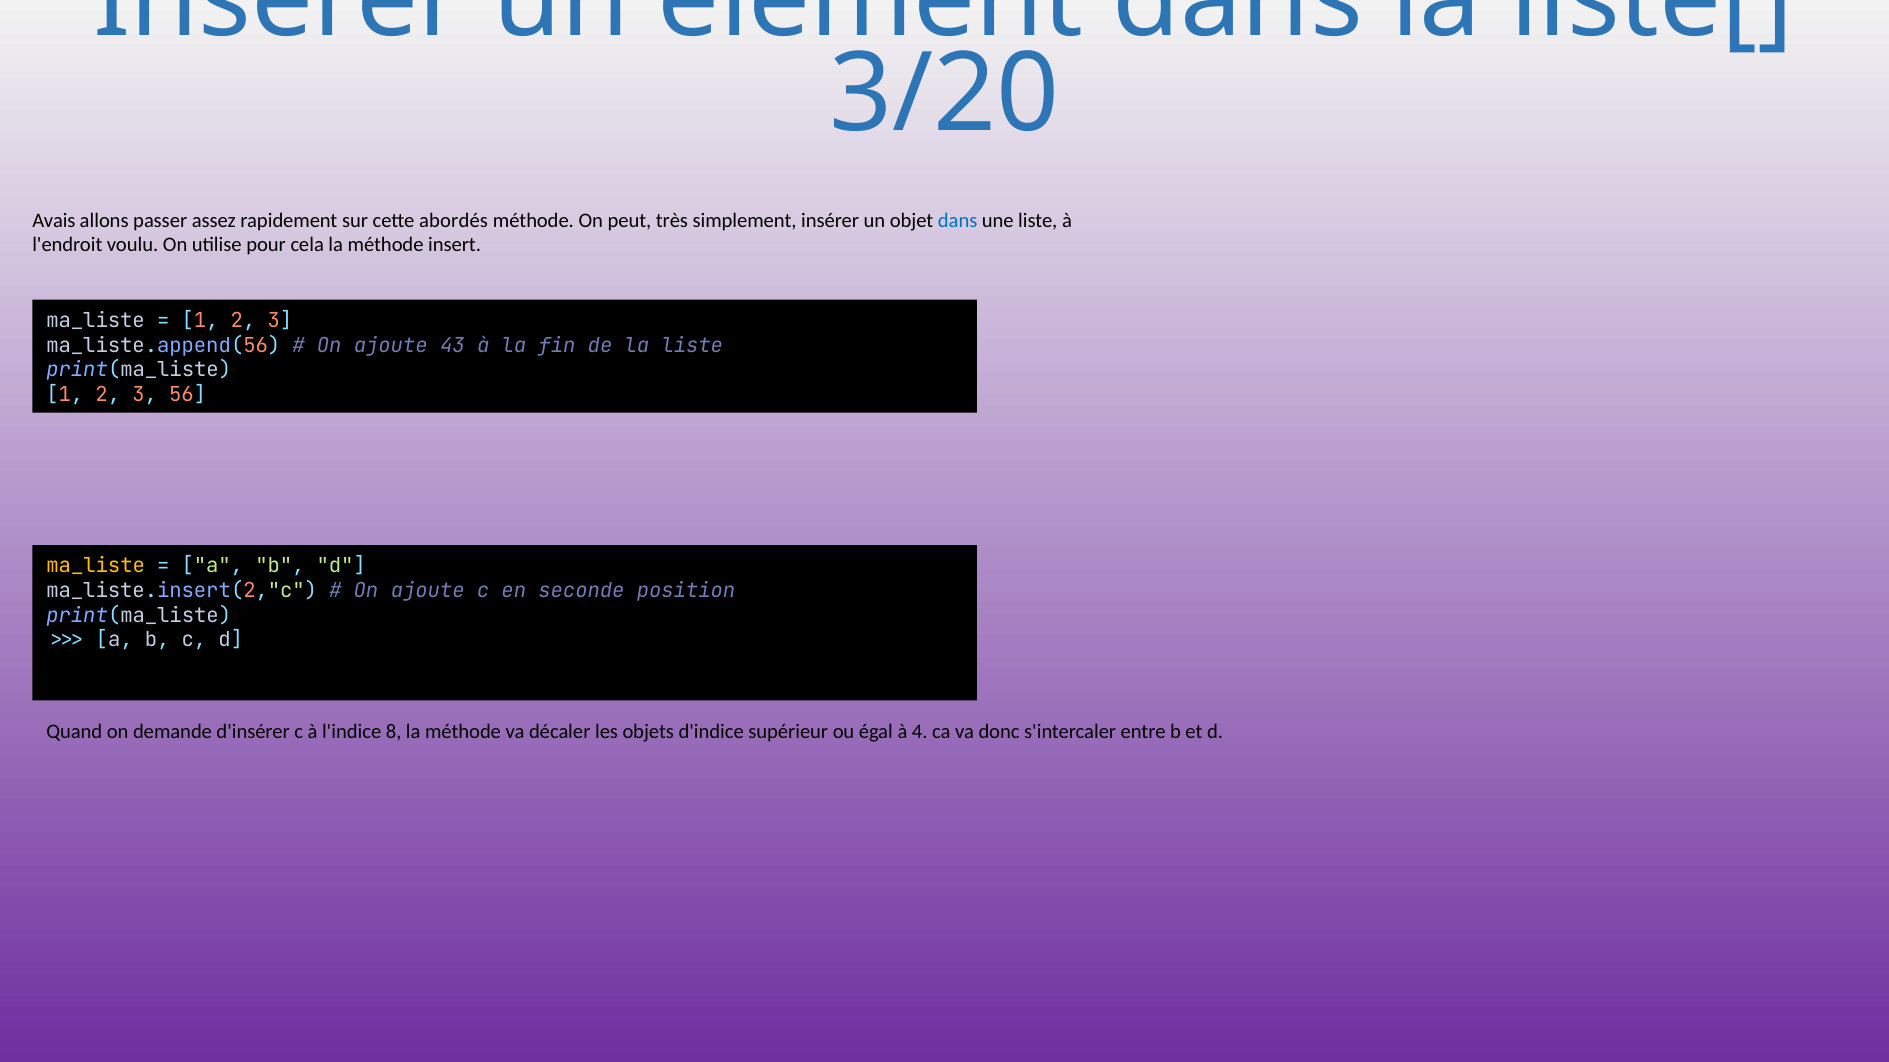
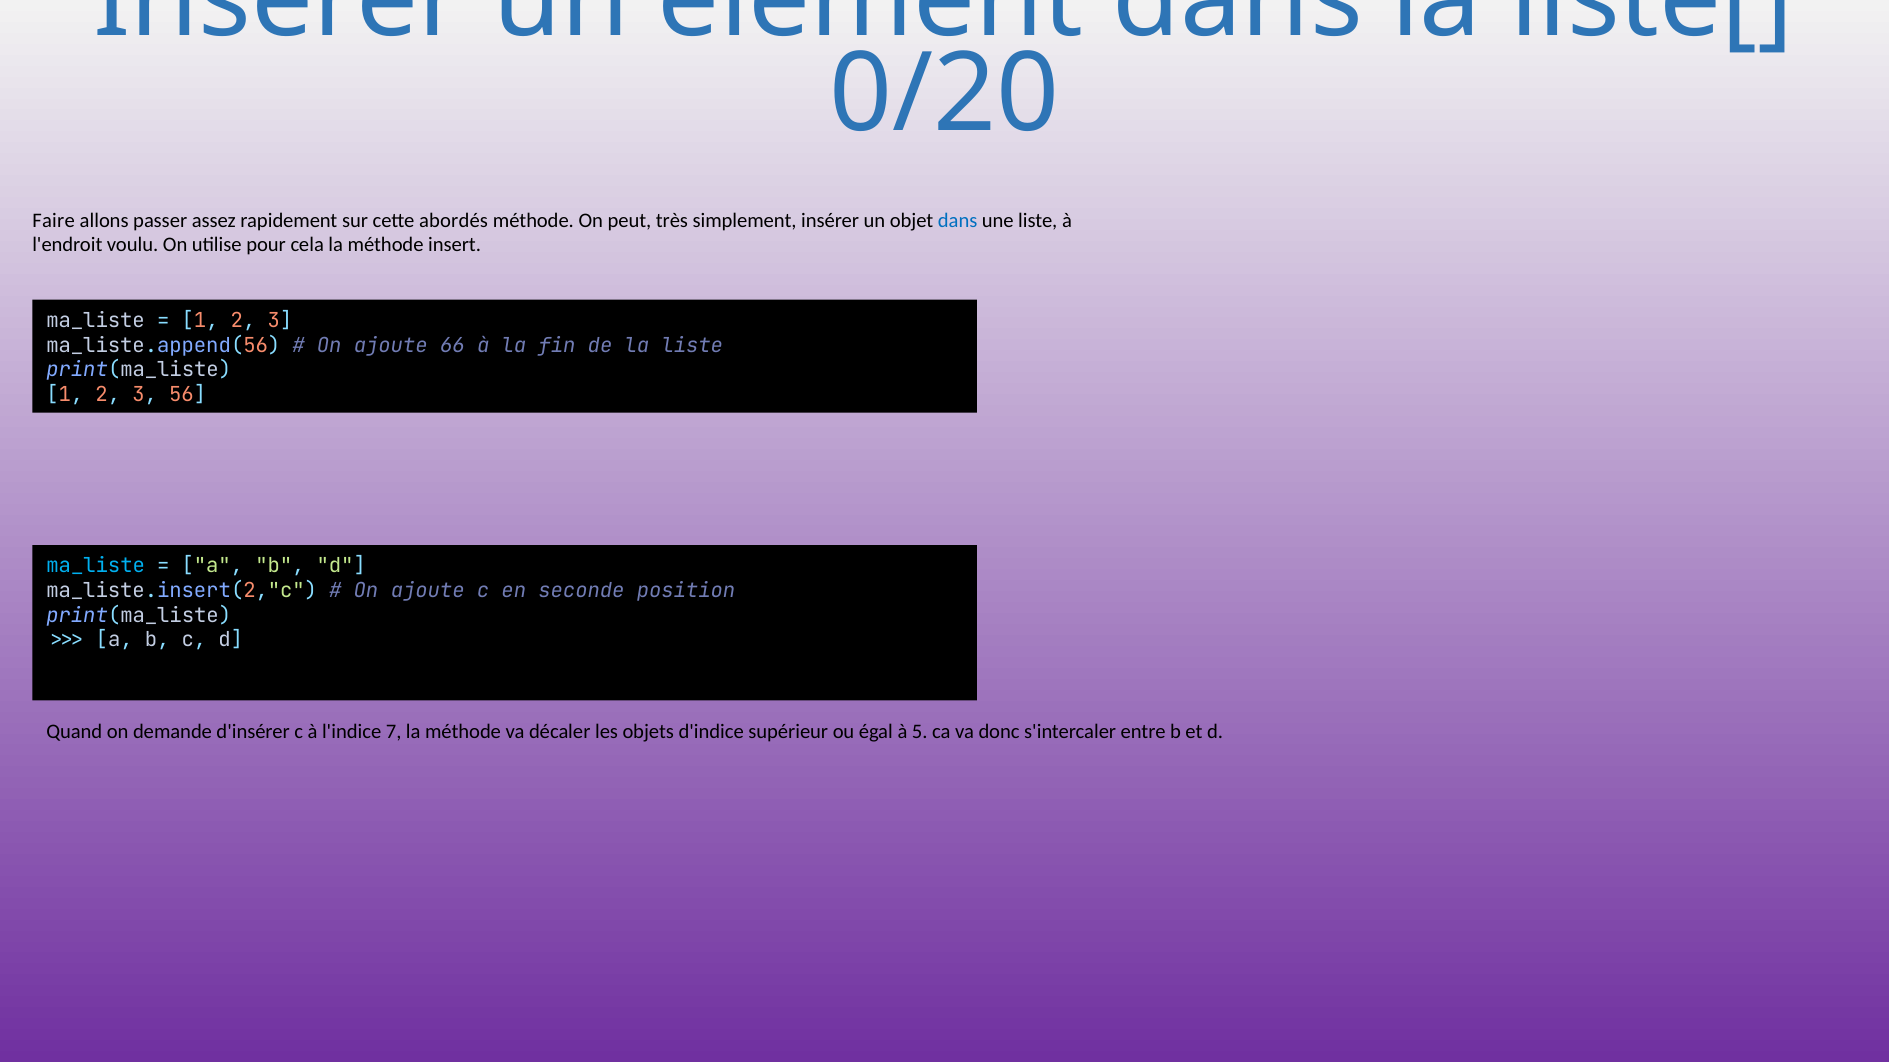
3/20: 3/20 -> 0/20
Avais: Avais -> Faire
43: 43 -> 66
ma_liste at (96, 566) colour: yellow -> light blue
8: 8 -> 7
4: 4 -> 5
